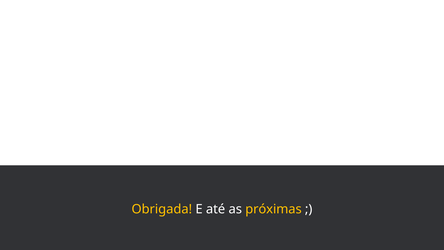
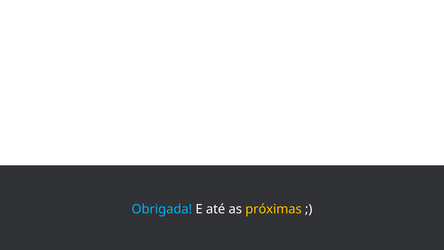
Obrigada colour: yellow -> light blue
